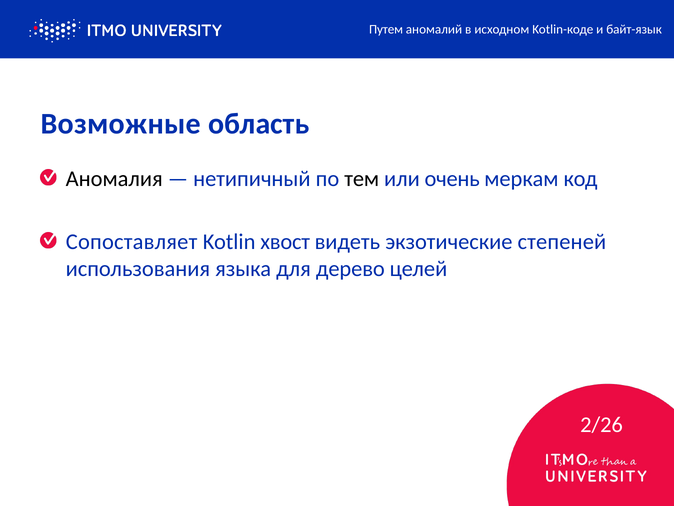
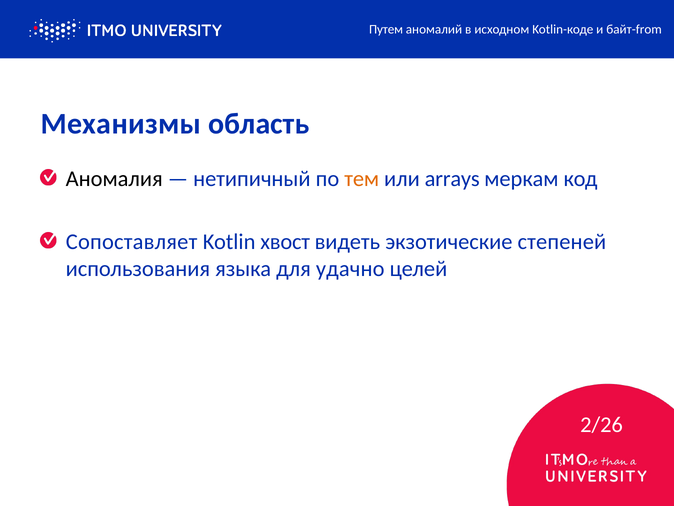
байт-язык: байт-язык -> байт-from
Возможные: Возможные -> Механизмы
тем colour: black -> orange
очень: очень -> arrays
дерево: дерево -> удачно
